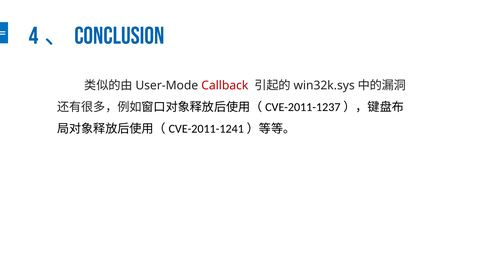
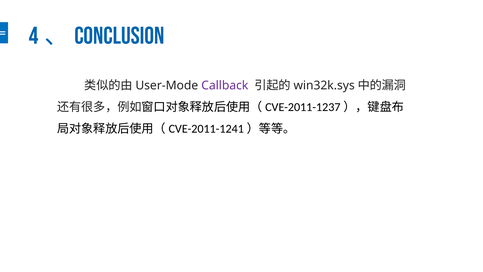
Callback colour: red -> purple
